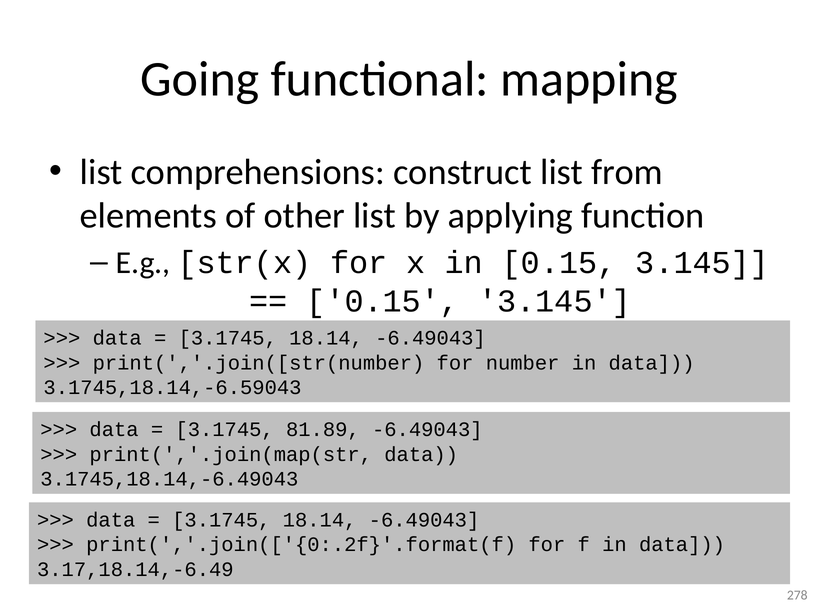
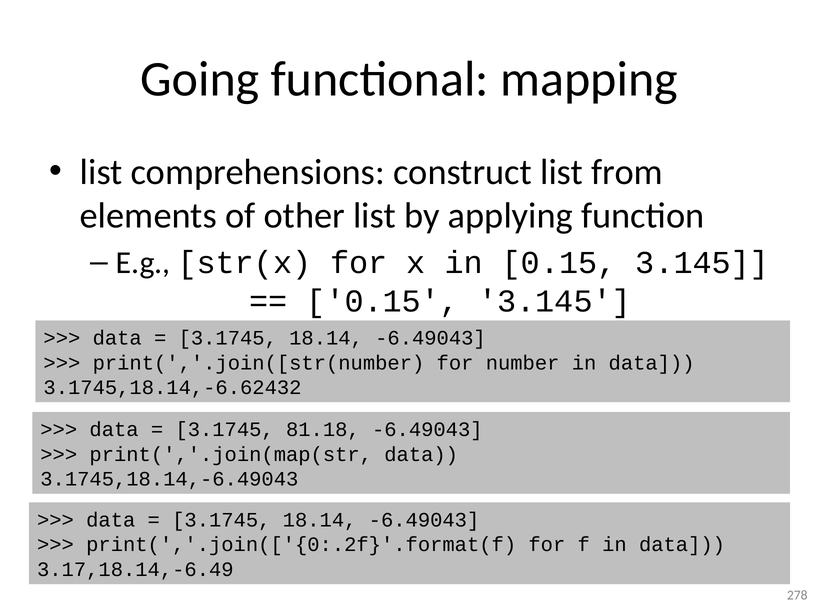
3.1745,18.14,-6.59043: 3.1745,18.14,-6.59043 -> 3.1745,18.14,-6.62432
81.89: 81.89 -> 81.18
